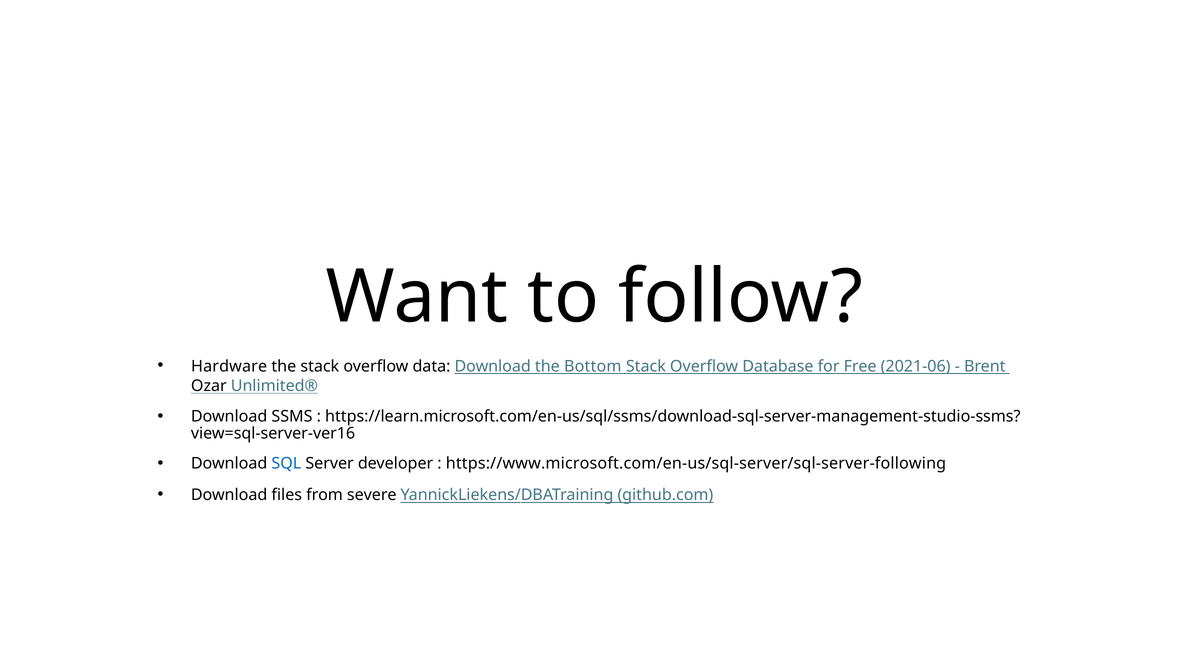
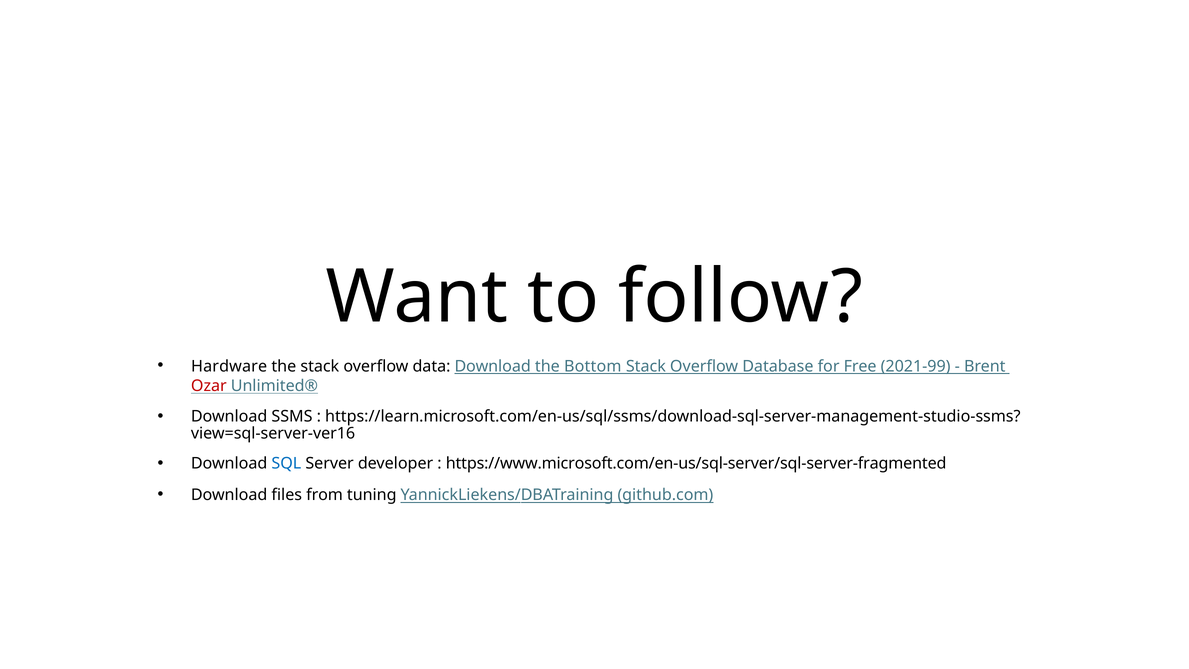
2021-06: 2021-06 -> 2021-99
Ozar colour: black -> red
https://www.microsoft.com/en-us/sql-server/sql-server-following: https://www.microsoft.com/en-us/sql-server/sql-server-following -> https://www.microsoft.com/en-us/sql-server/sql-server-fragmented
severe: severe -> tuning
